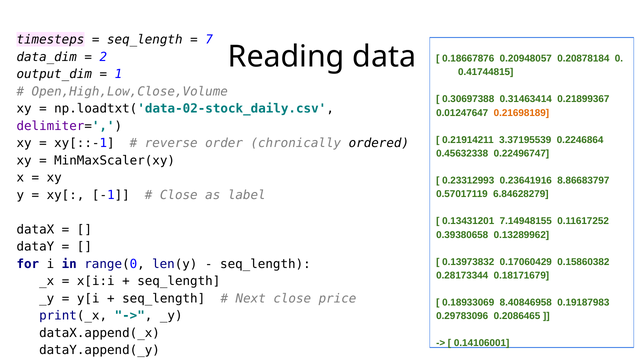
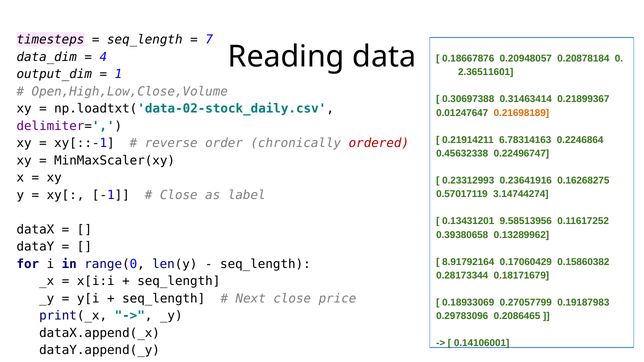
2: 2 -> 4
0.41744815: 0.41744815 -> 2.36511601
3.37195539: 3.37195539 -> 6.78314163
ordered colour: black -> red
8.86683797: 8.86683797 -> 0.16268275
6.84628279: 6.84628279 -> 3.14744274
7.14948155: 7.14948155 -> 9.58513956
0.13973832: 0.13973832 -> 8.91792164
8.40846958: 8.40846958 -> 0.27057799
